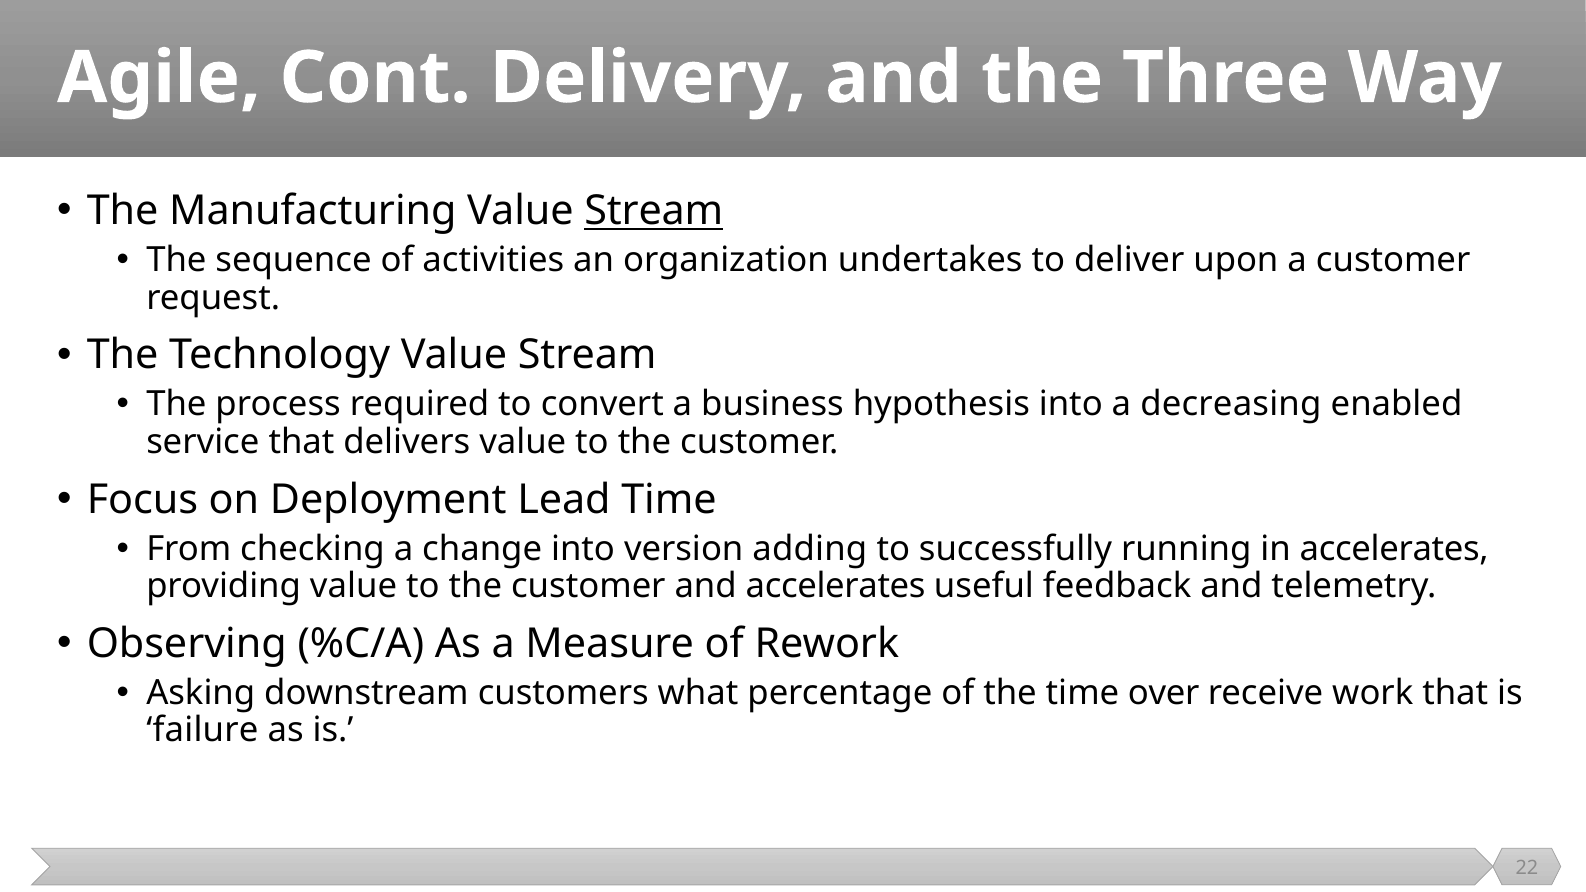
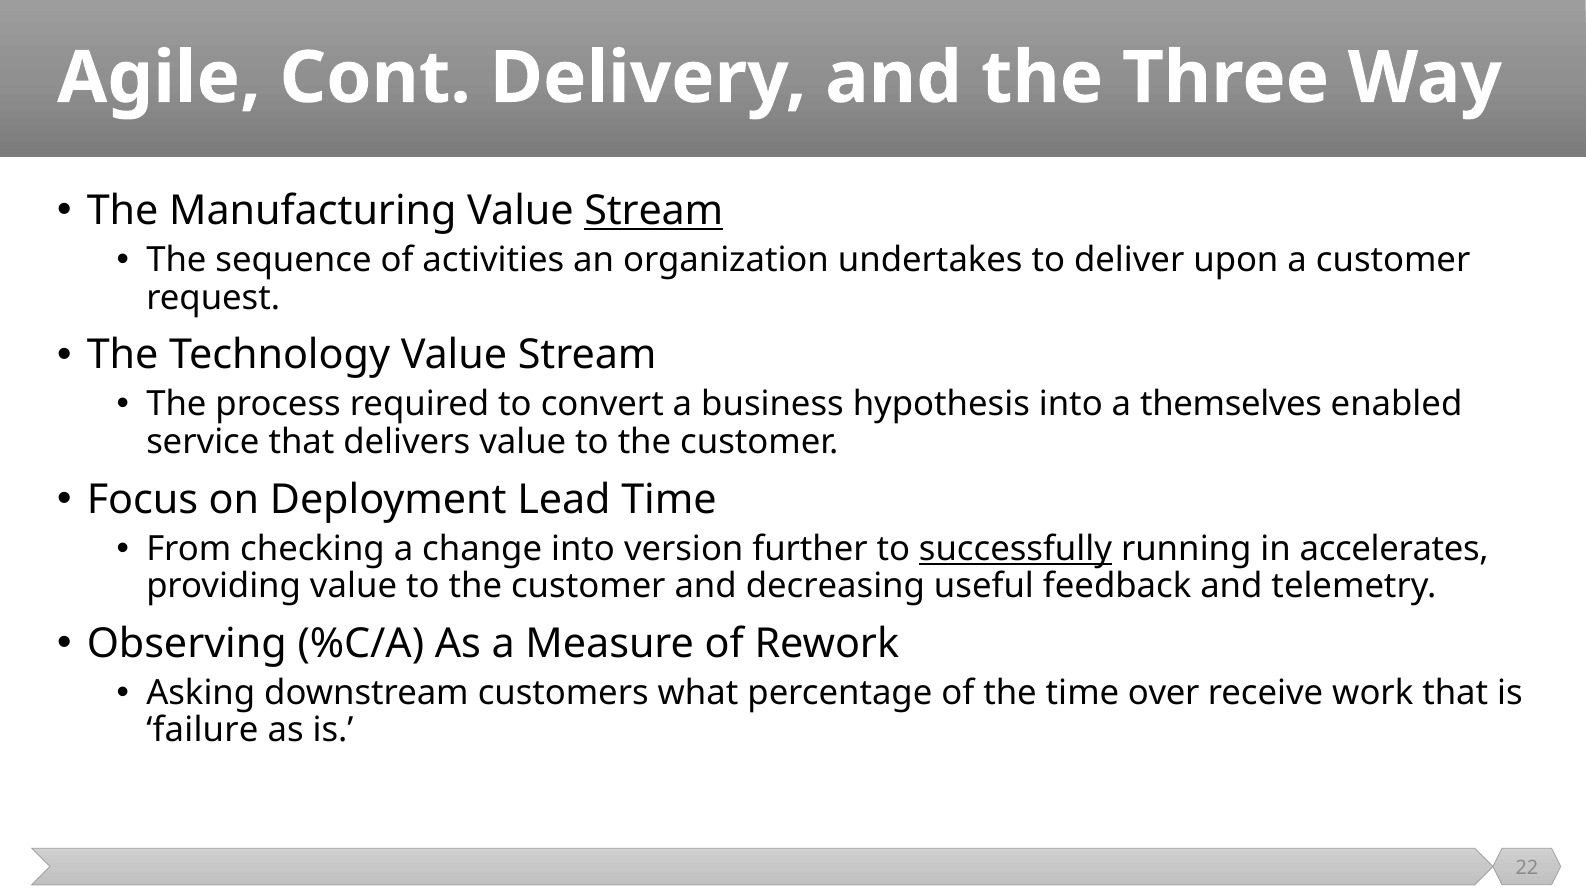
decreasing: decreasing -> themselves
adding: adding -> further
successfully underline: none -> present
and accelerates: accelerates -> decreasing
